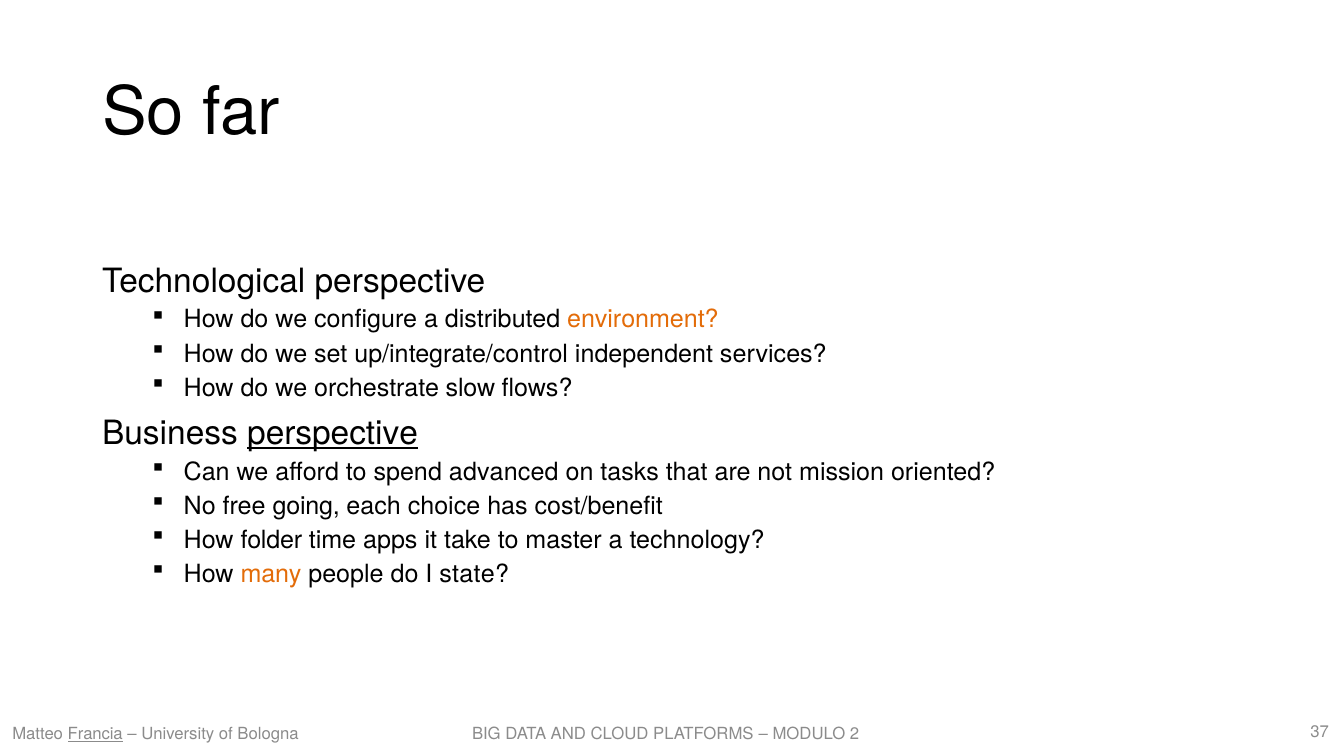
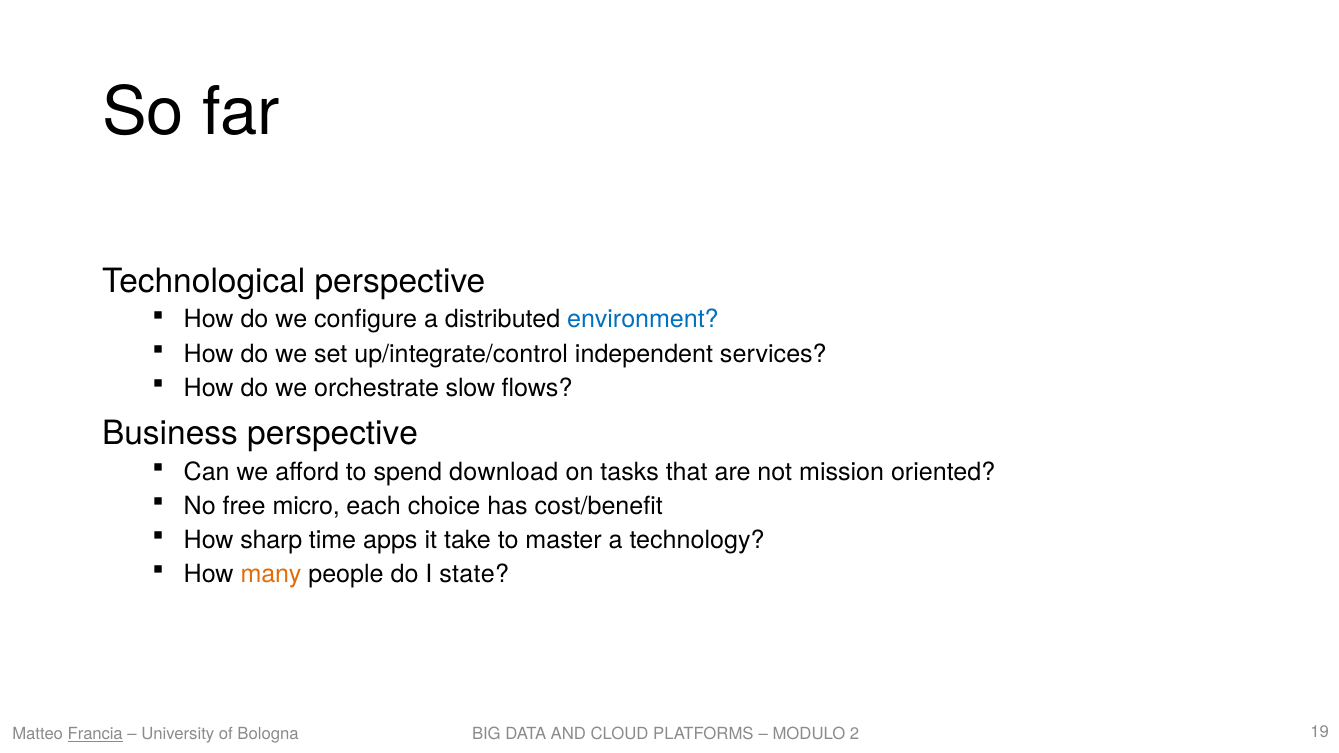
environment colour: orange -> blue
perspective at (333, 434) underline: present -> none
advanced: advanced -> download
going: going -> micro
folder: folder -> sharp
37: 37 -> 19
